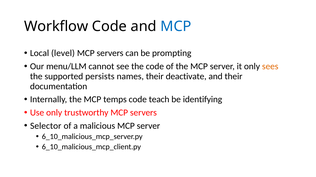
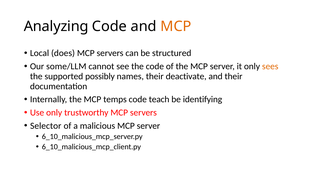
Workflow: Workflow -> Analyzing
MCP at (176, 27) colour: blue -> orange
level: level -> does
prompting: prompting -> structured
menu/LLM: menu/LLM -> some/LLM
persists: persists -> possibly
